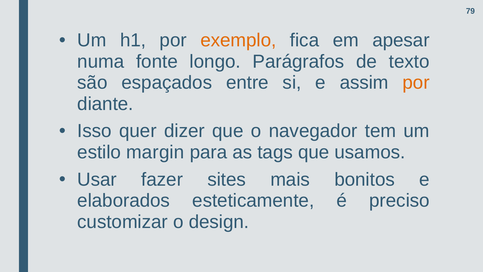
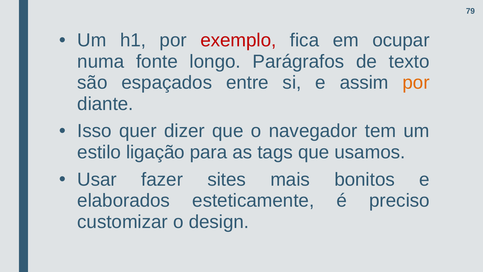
exemplo colour: orange -> red
apesar: apesar -> ocupar
margin: margin -> ligação
